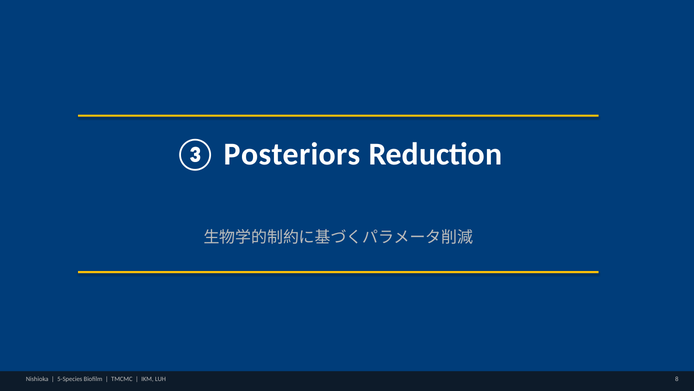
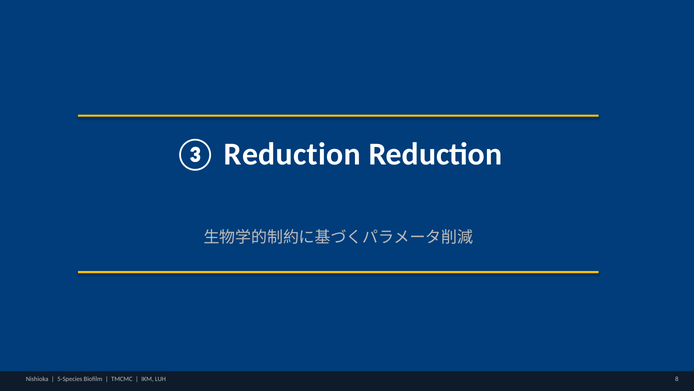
③ Posteriors: Posteriors -> Reduction
